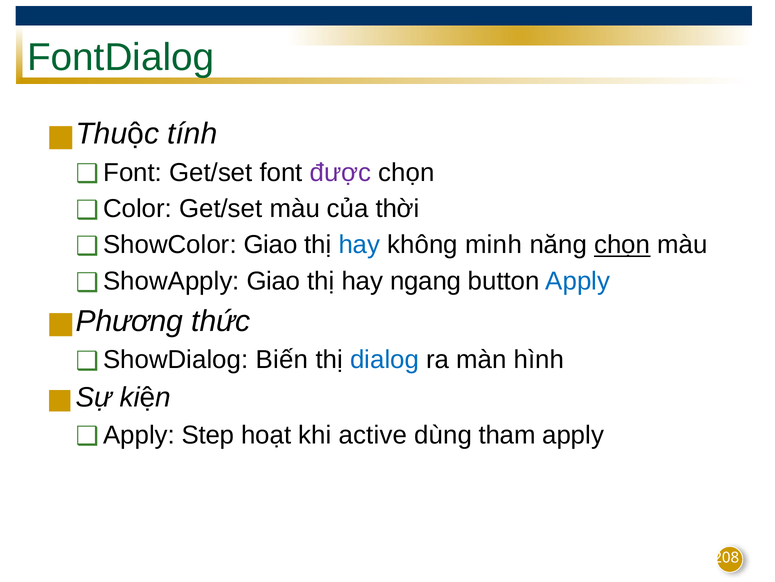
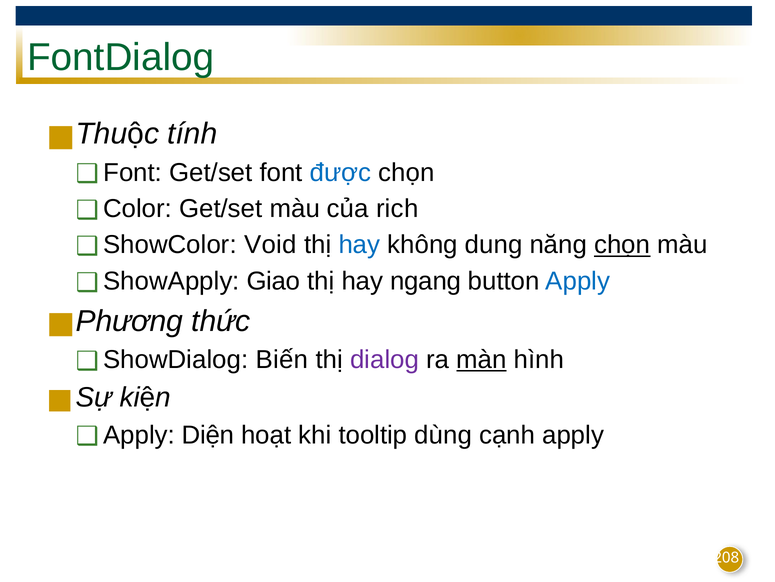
được colour: purple -> blue
thời: thời -> rich
Giao at (271, 245): Giao -> Void
minh: minh -> dung
dialog colour: blue -> purple
màn underline: none -> present
Step: Step -> Diện
active: active -> tooltip
tham: tham -> cạnh
